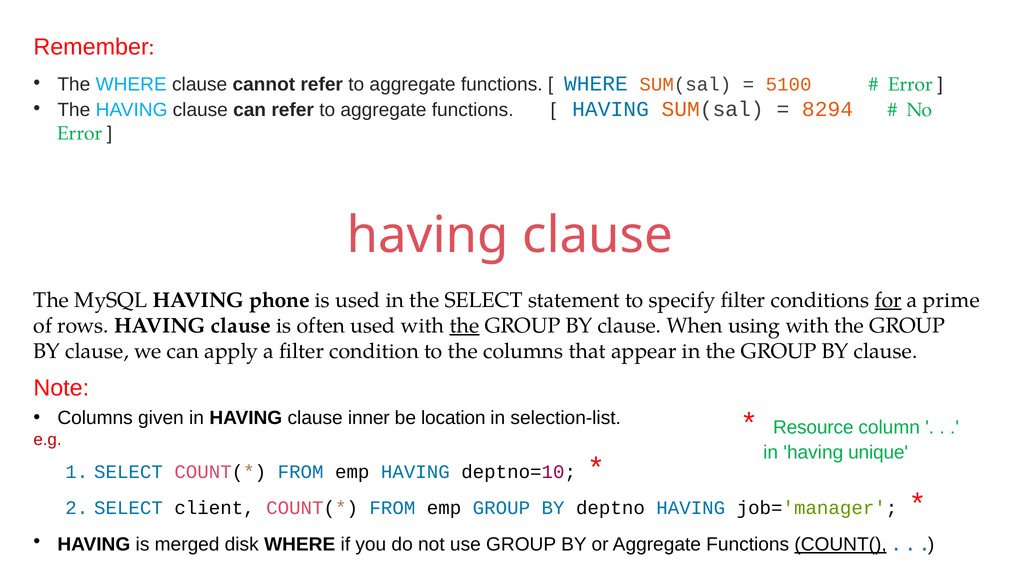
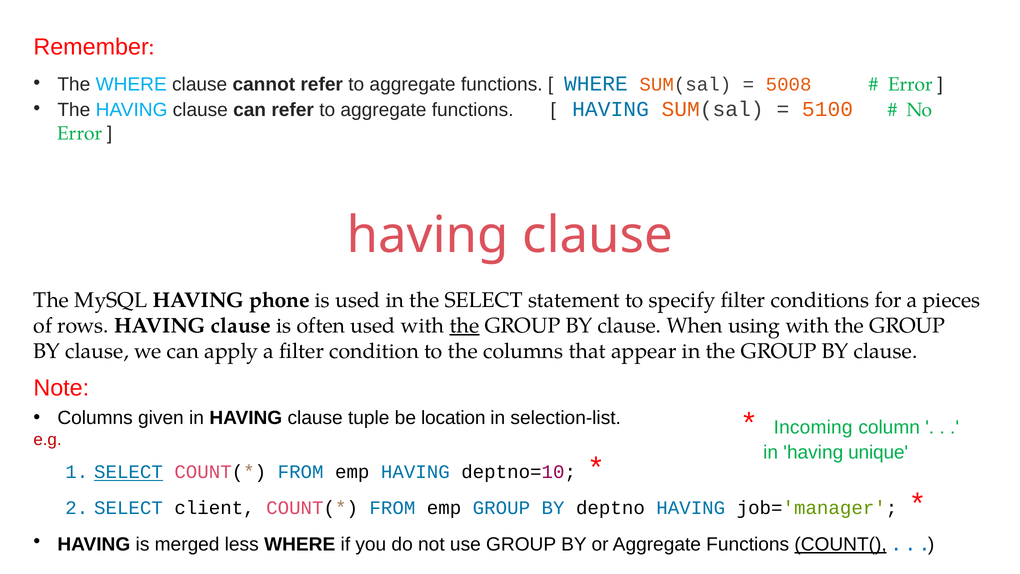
5100: 5100 -> 5008
8294: 8294 -> 5100
for underline: present -> none
prime: prime -> pieces
inner: inner -> tuple
Resource: Resource -> Incoming
SELECT at (128, 472) underline: none -> present
disk: disk -> less
